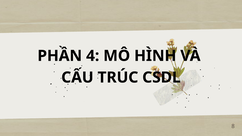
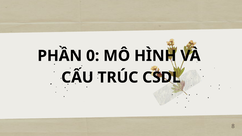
4: 4 -> 0
